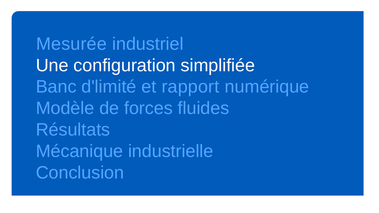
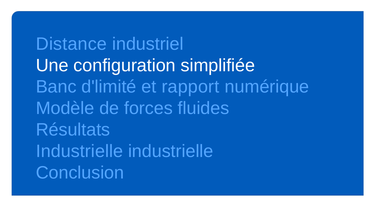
Mesurée: Mesurée -> Distance
Mécanique at (79, 151): Mécanique -> Industrielle
